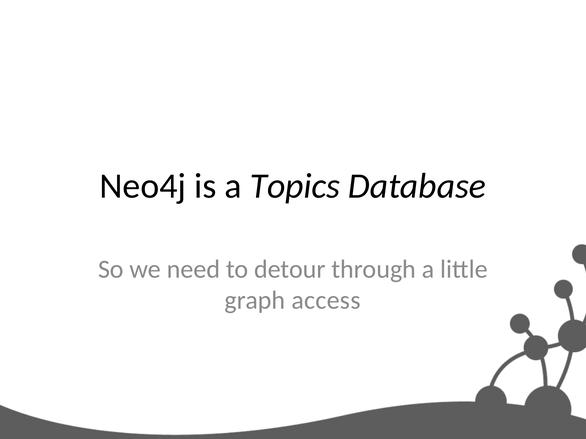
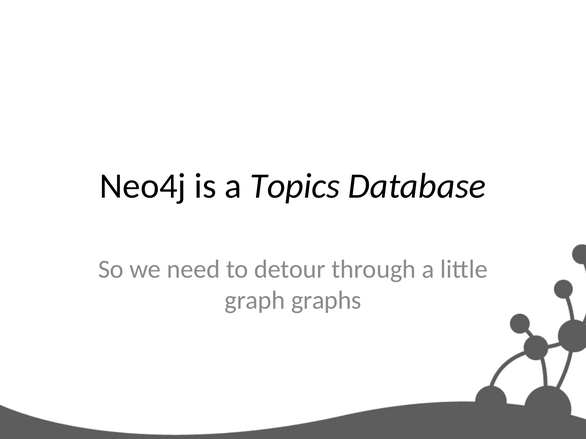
access: access -> graphs
